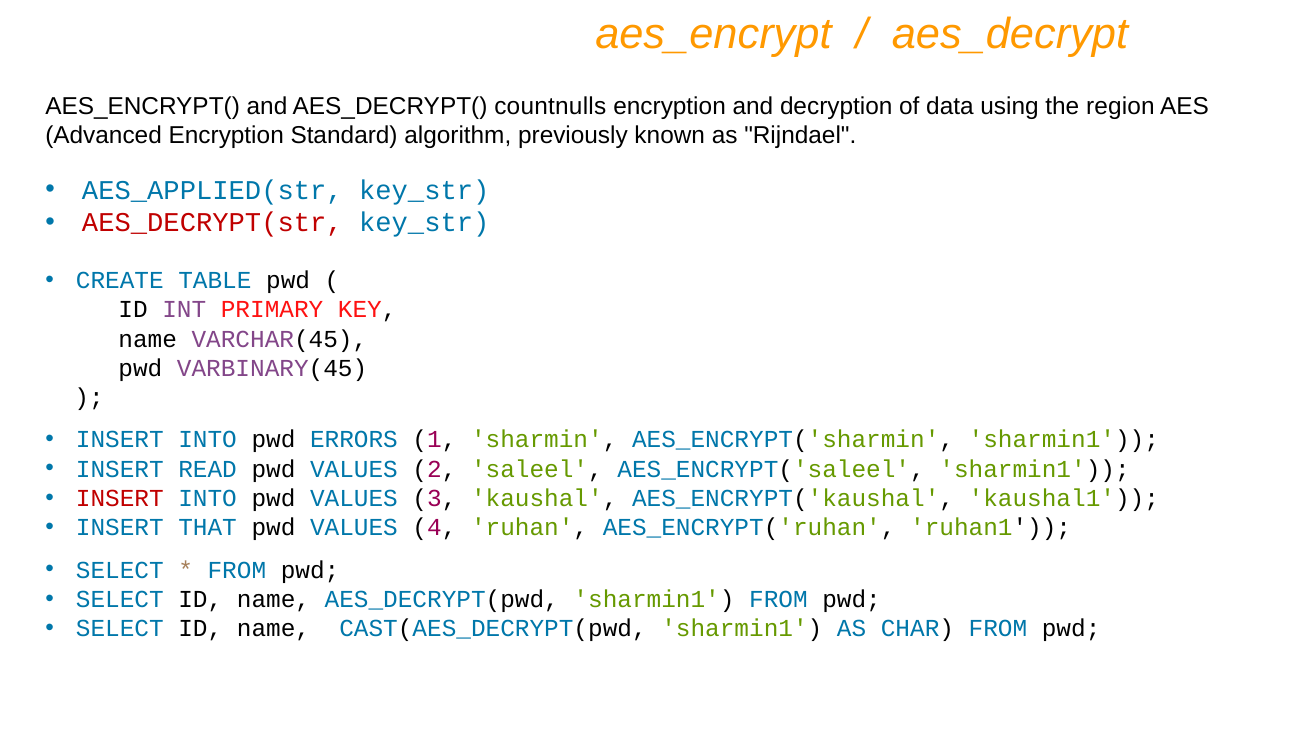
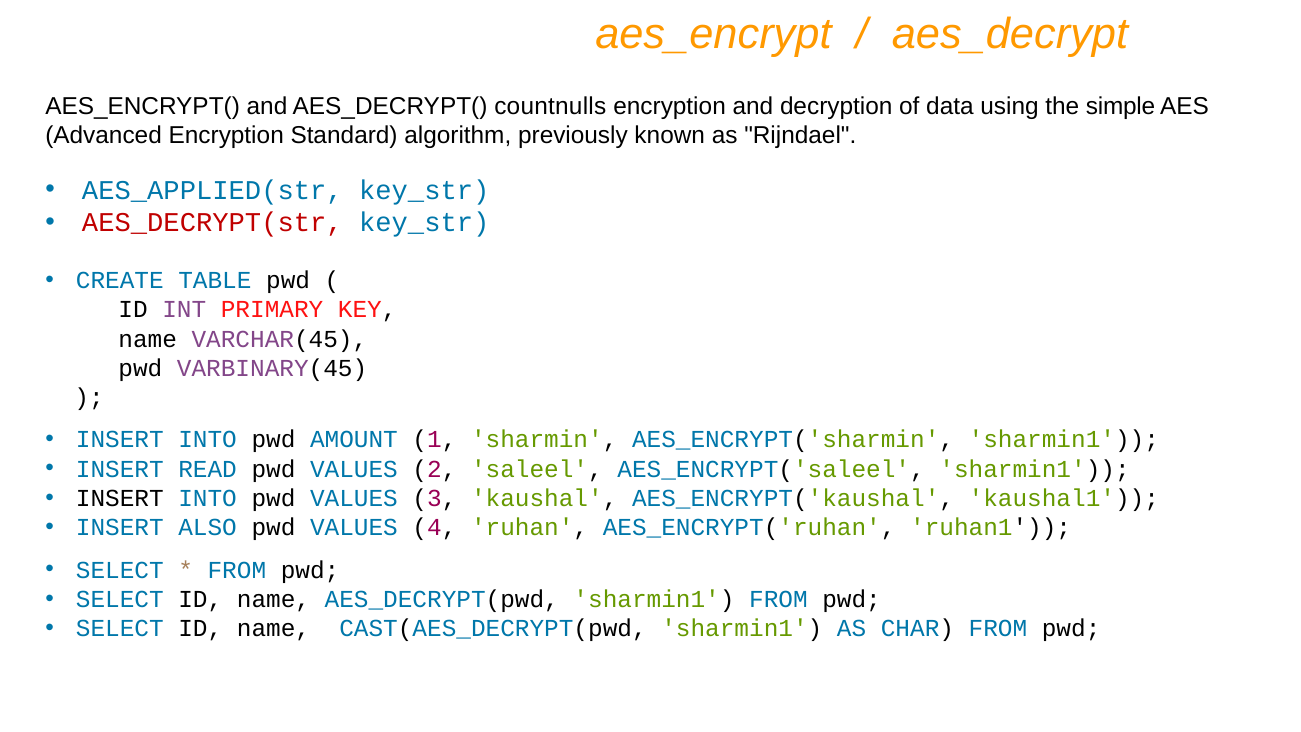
region: region -> simple
ERRORS: ERRORS -> AMOUNT
INSERT at (120, 498) colour: red -> black
THAT: THAT -> ALSO
